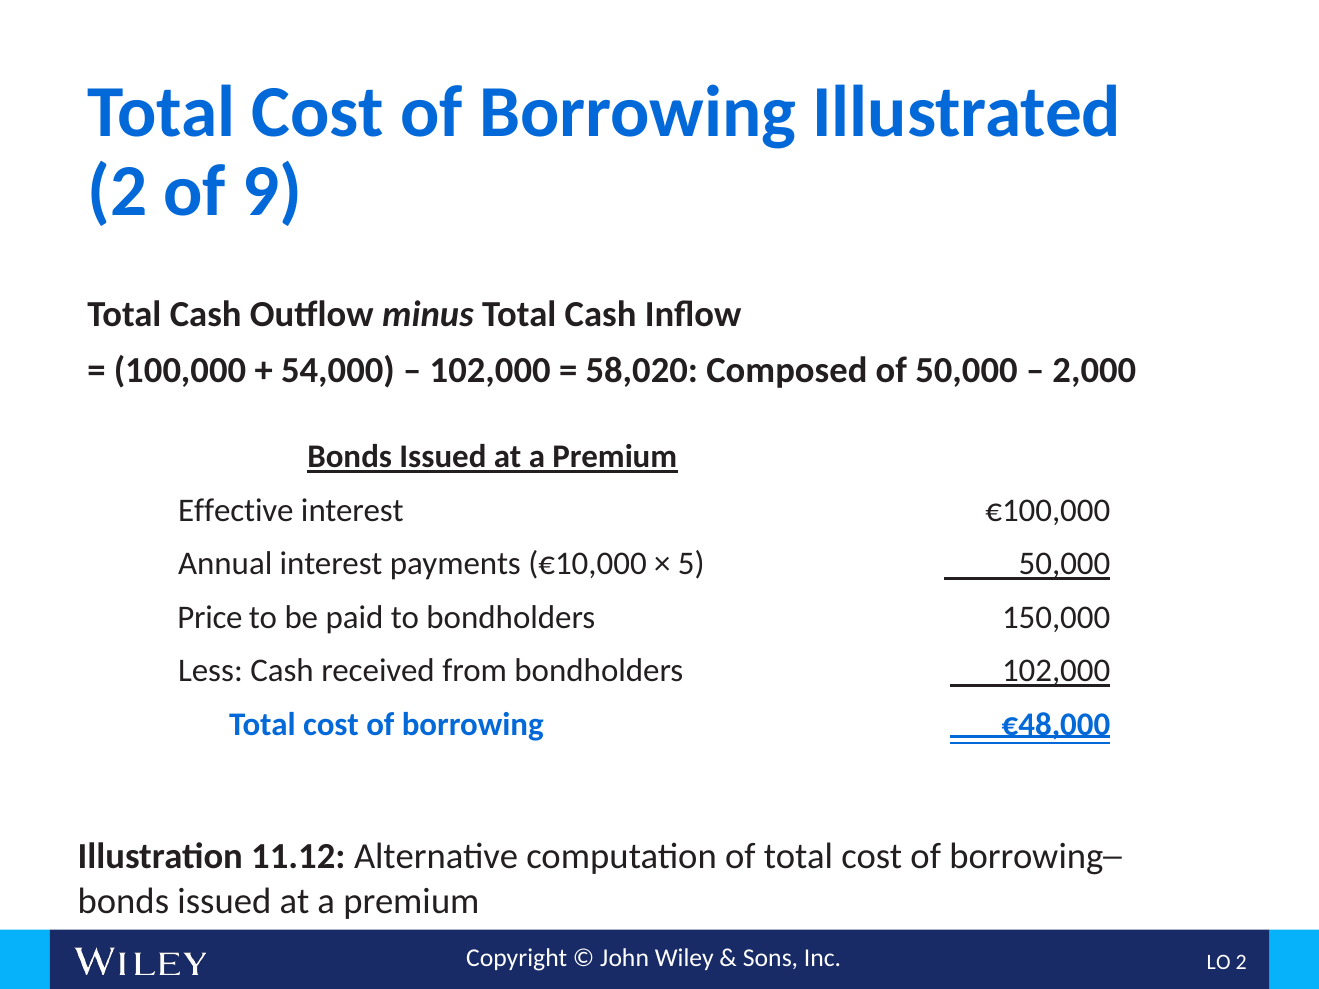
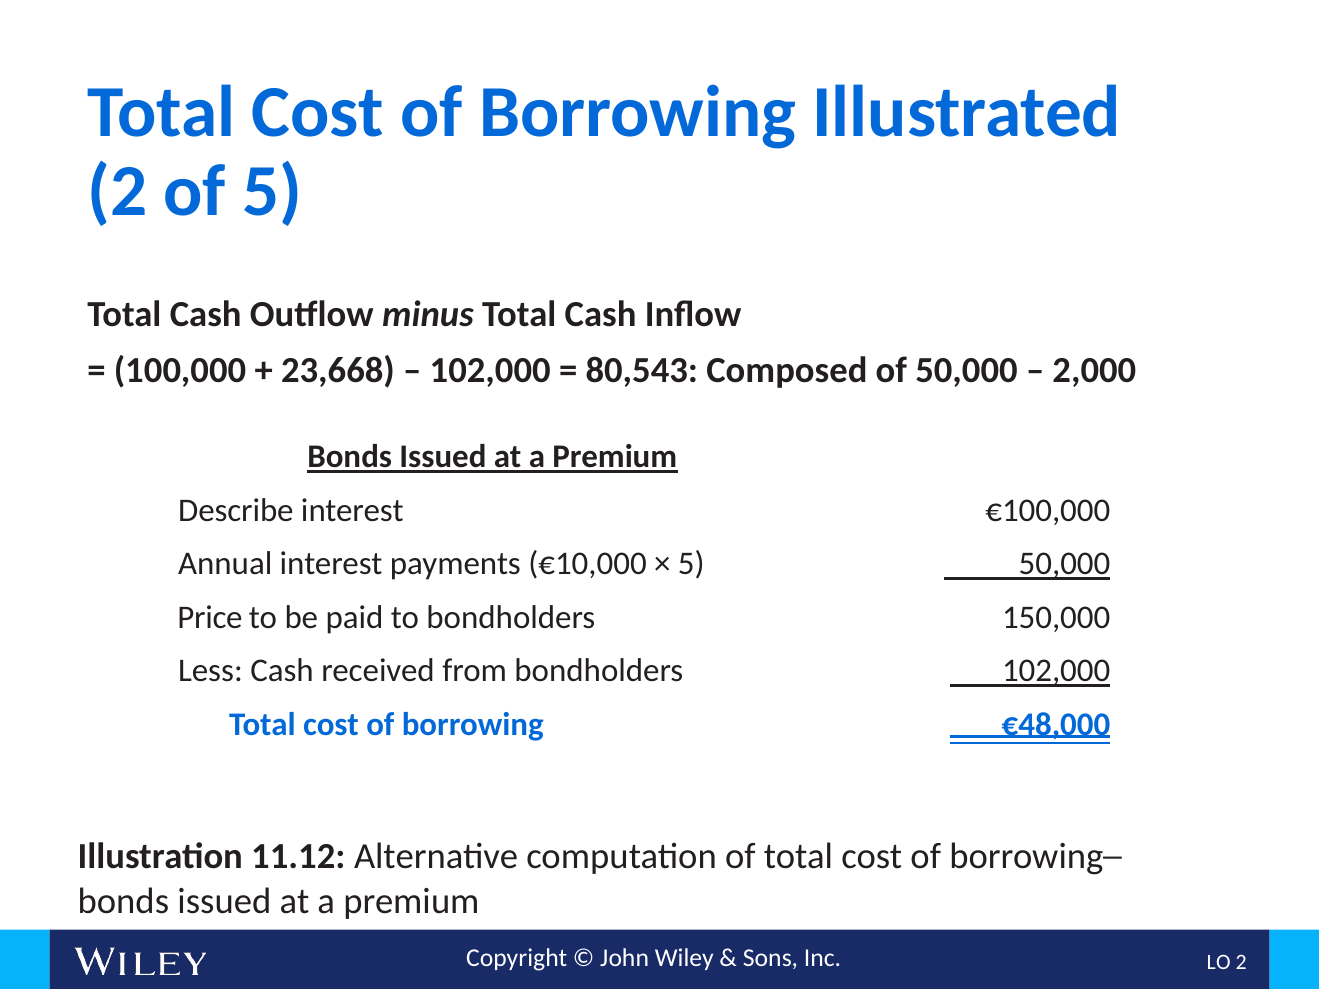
of 9: 9 -> 5
54,000: 54,000 -> 23,668
58,020: 58,020 -> 80,543
Effective: Effective -> Describe
